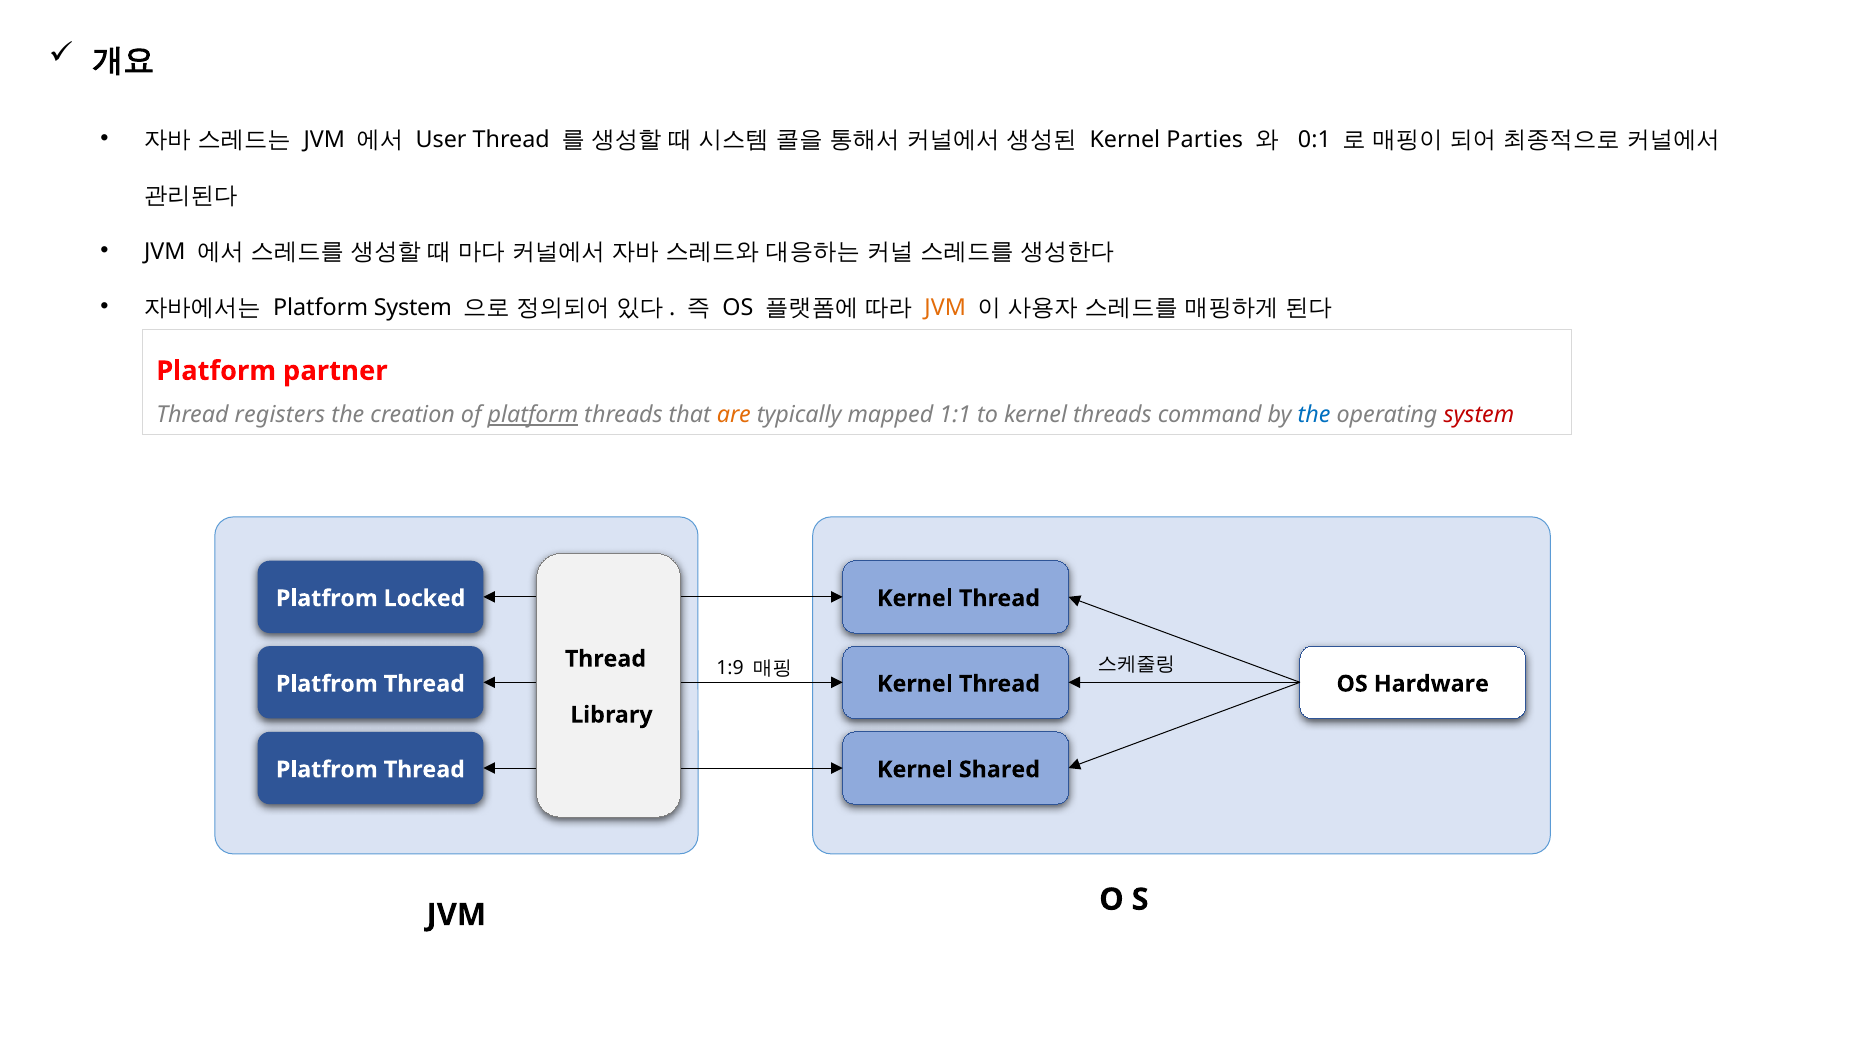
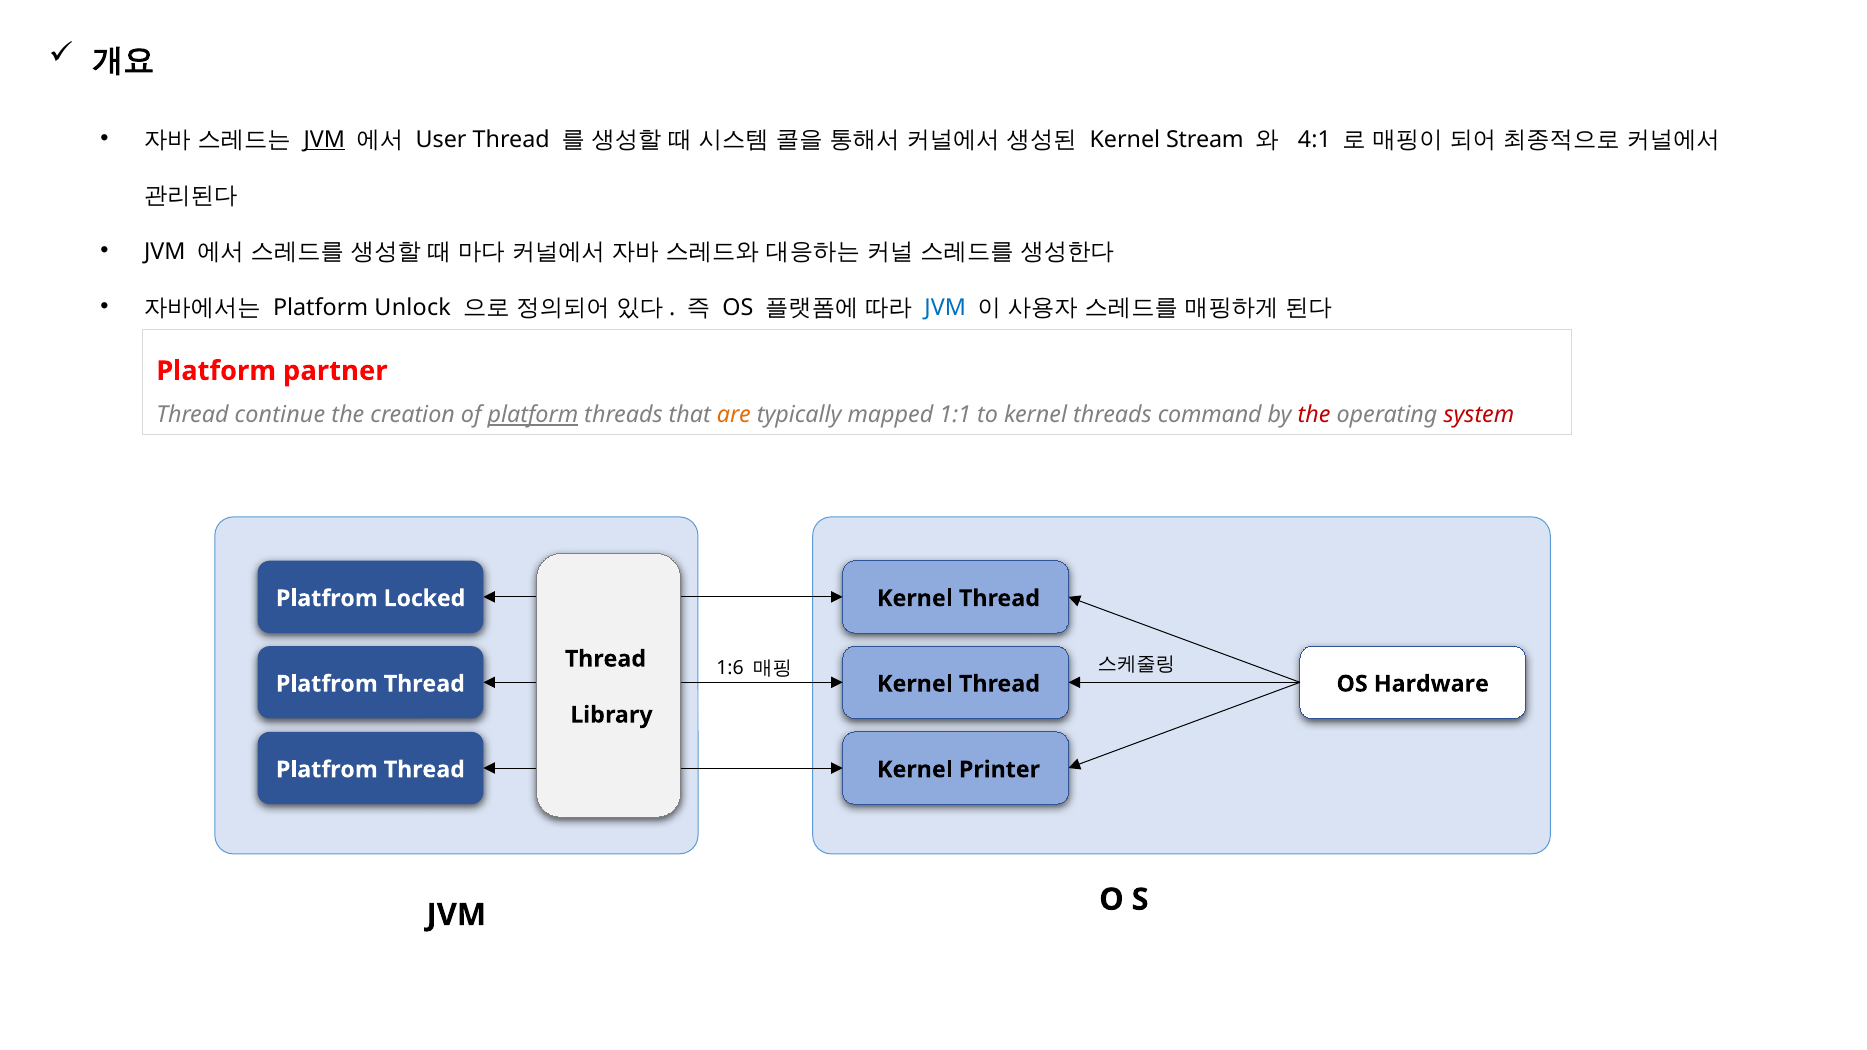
JVM at (324, 139) underline: none -> present
Parties: Parties -> Stream
0:1: 0:1 -> 4:1
Platform System: System -> Unlock
JVM at (945, 308) colour: orange -> blue
registers: registers -> continue
the at (1314, 415) colour: blue -> red
1:9: 1:9 -> 1:6
Shared: Shared -> Printer
